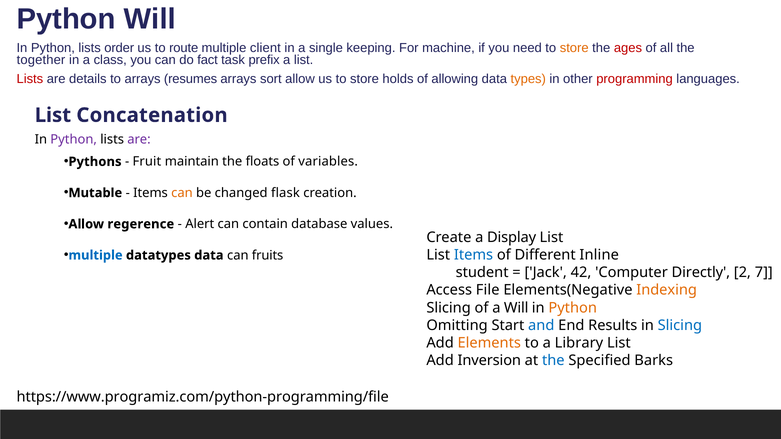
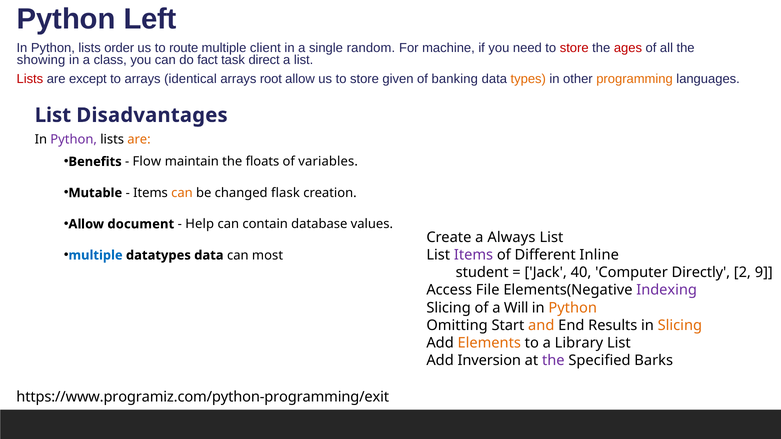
Python Will: Will -> Left
keeping: keeping -> random
store at (574, 48) colour: orange -> red
together: together -> showing
prefix: prefix -> direct
details: details -> except
resumes: resumes -> identical
sort: sort -> root
holds: holds -> given
allowing: allowing -> banking
programming colour: red -> orange
Concatenation: Concatenation -> Disadvantages
are at (139, 140) colour: purple -> orange
Pythons: Pythons -> Benefits
Fruit: Fruit -> Flow
regerence: regerence -> document
Alert: Alert -> Help
Display: Display -> Always
fruits: fruits -> most
Items at (474, 255) colour: blue -> purple
42: 42 -> 40
7: 7 -> 9
Indexing colour: orange -> purple
and colour: blue -> orange
Slicing at (680, 326) colour: blue -> orange
the at (553, 361) colour: blue -> purple
https://www.programiz.com/python-programming/file: https://www.programiz.com/python-programming/file -> https://www.programiz.com/python-programming/exit
